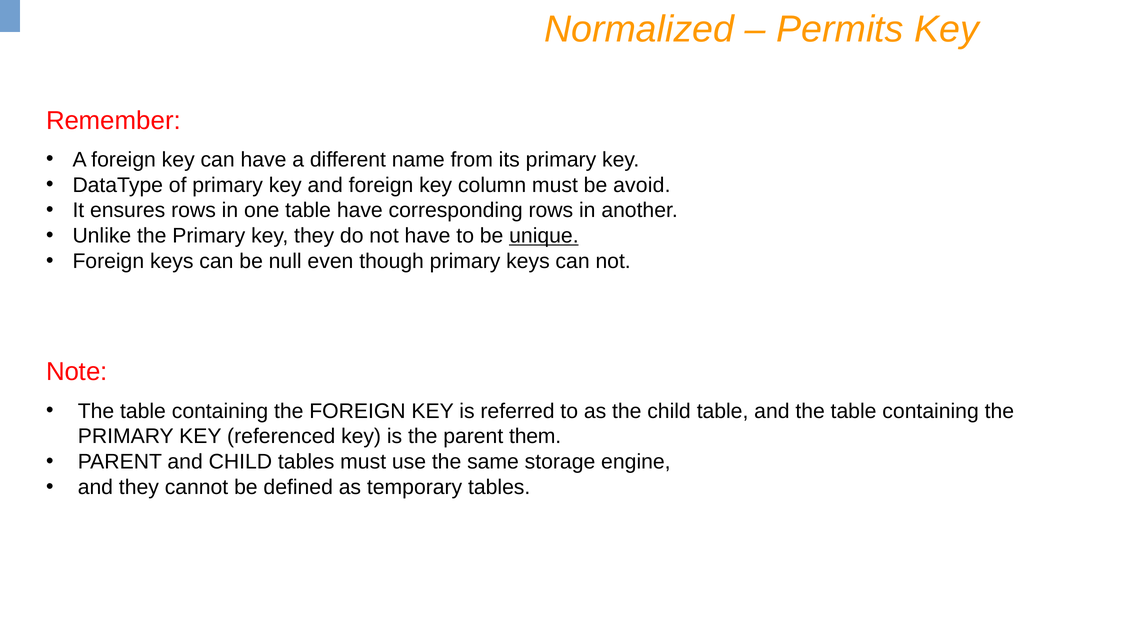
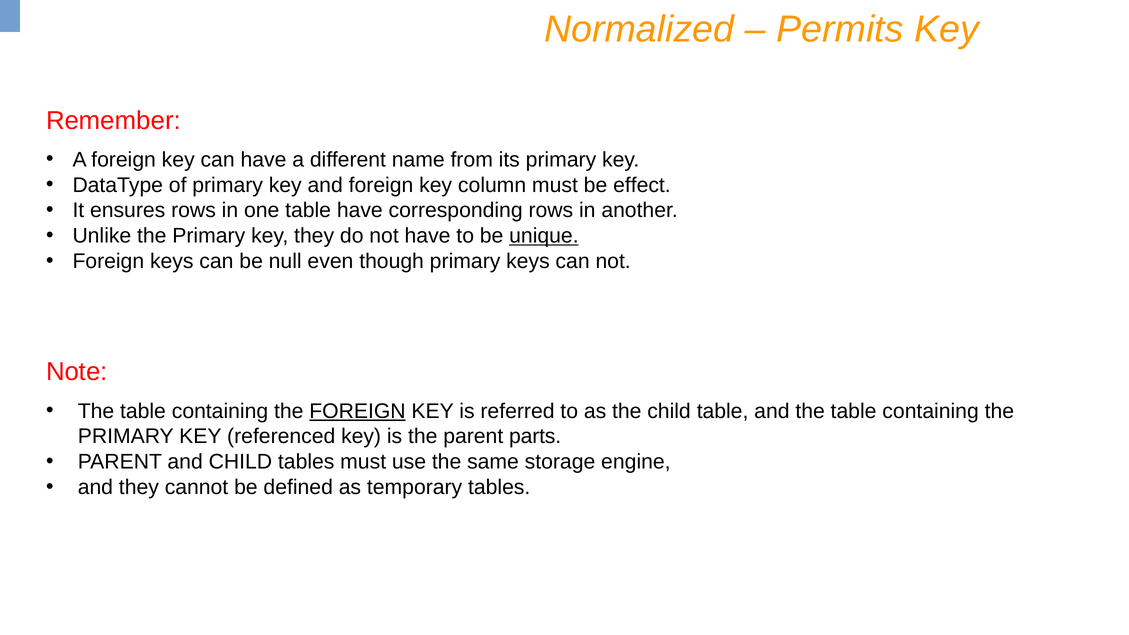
avoid: avoid -> effect
FOREIGN at (357, 411) underline: none -> present
them: them -> parts
